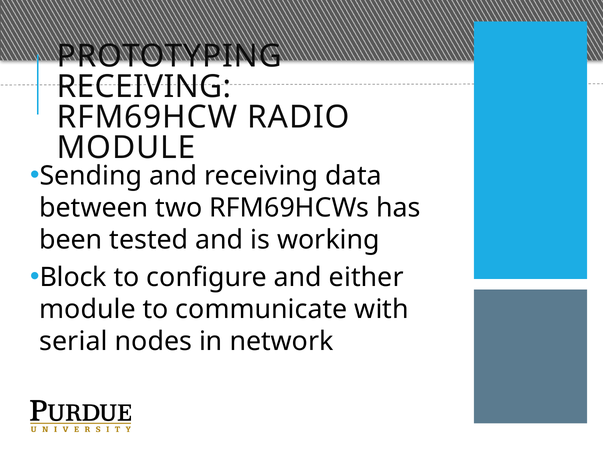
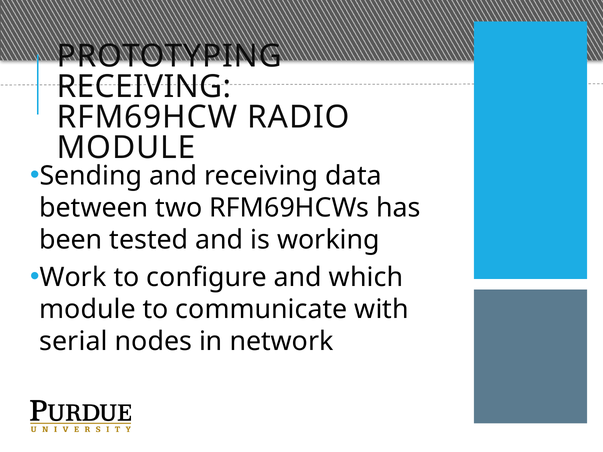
Block: Block -> Work
either: either -> which
